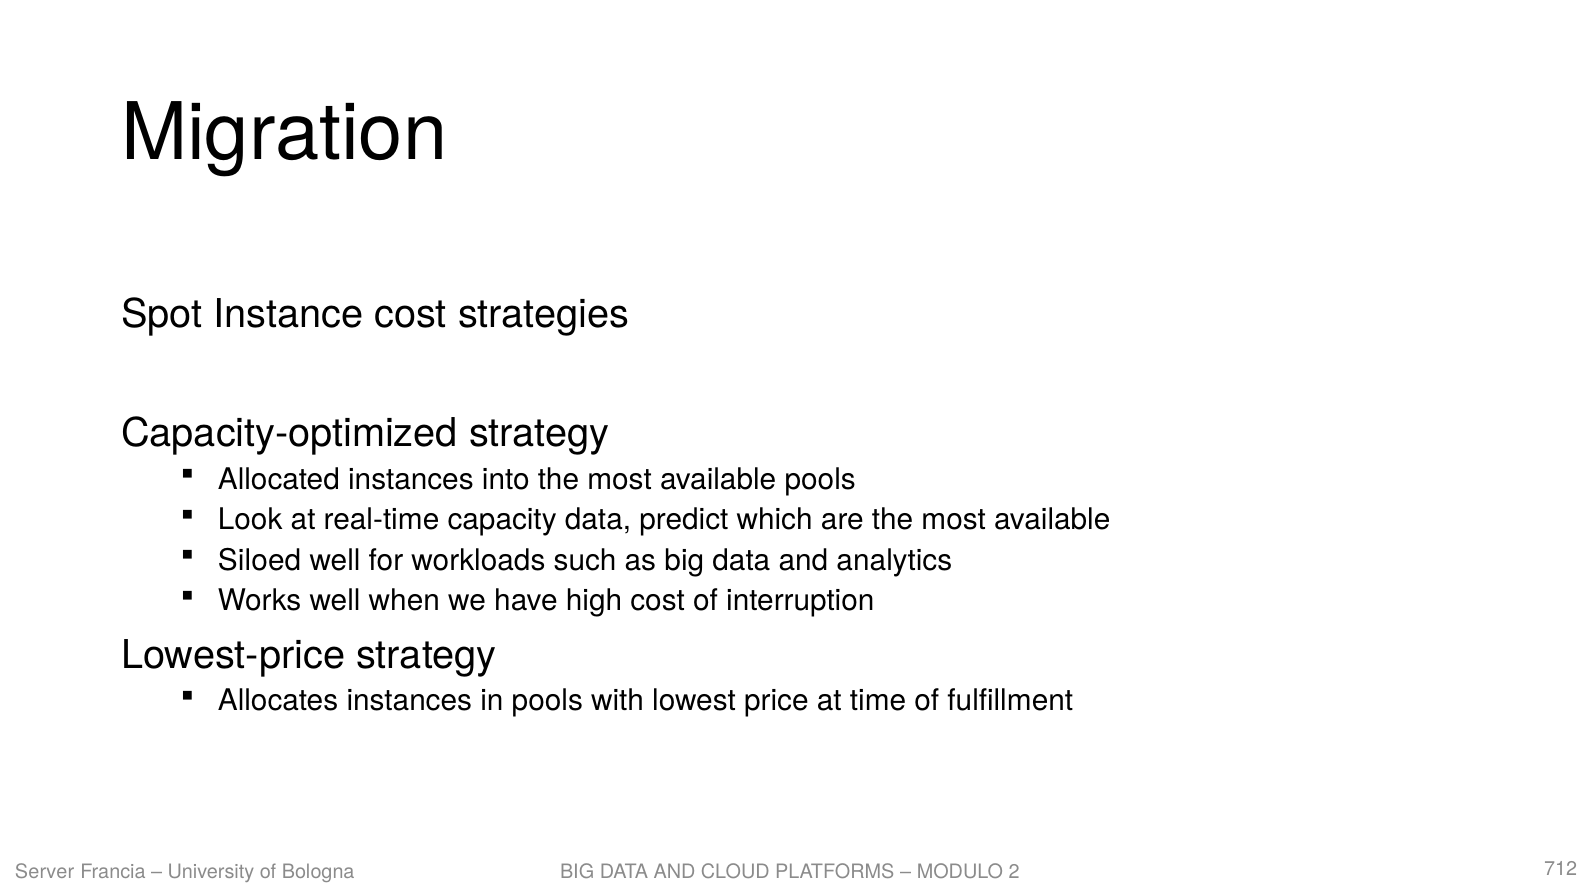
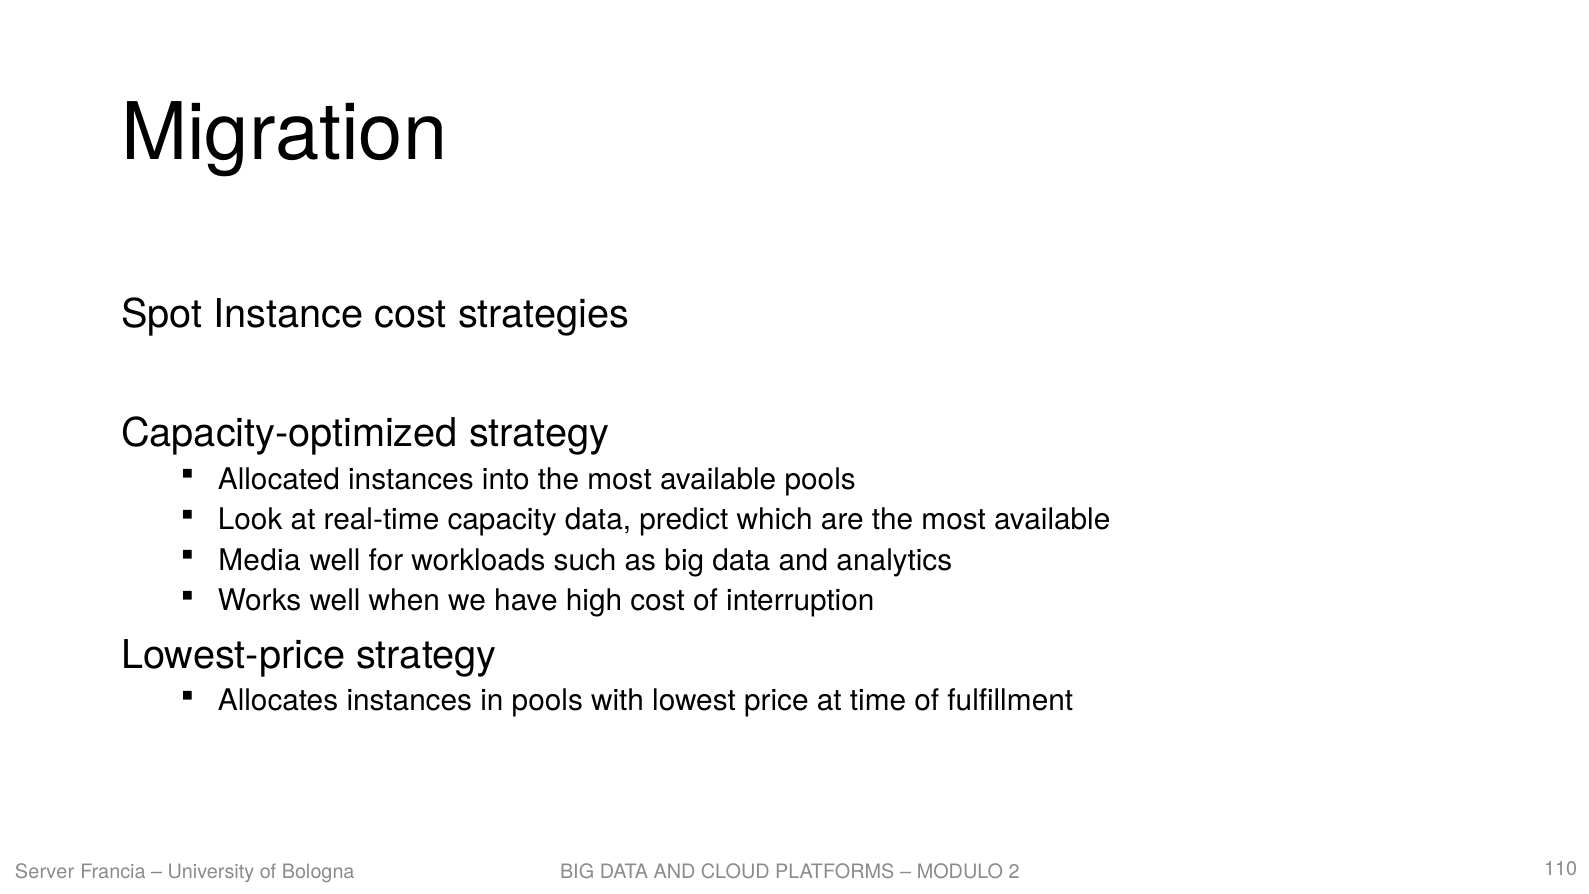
Siloed: Siloed -> Media
712: 712 -> 110
